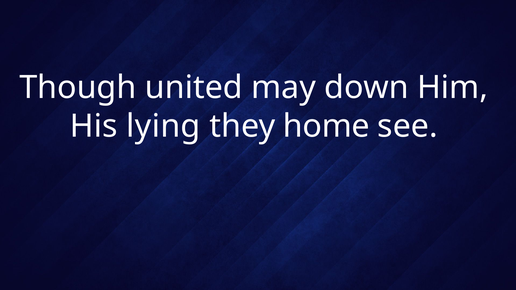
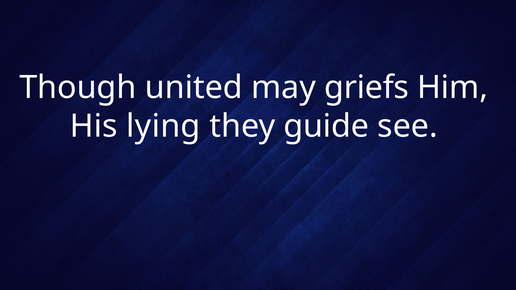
down: down -> griefs
home: home -> guide
